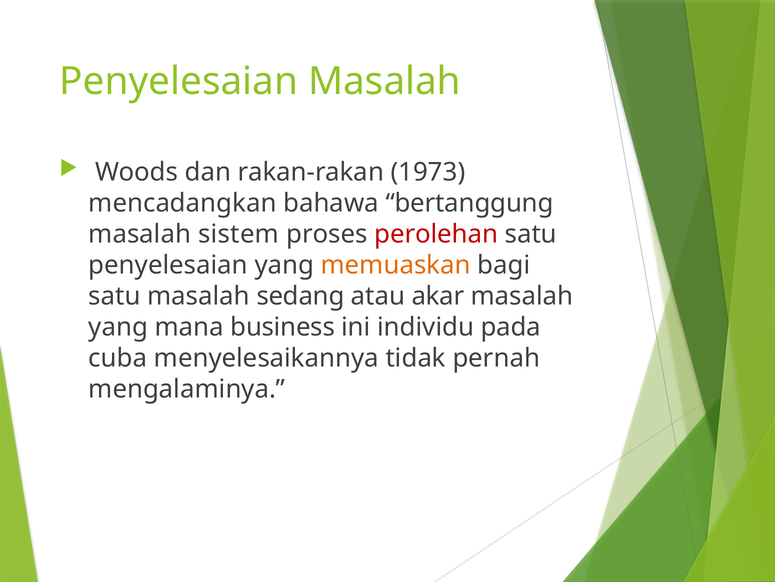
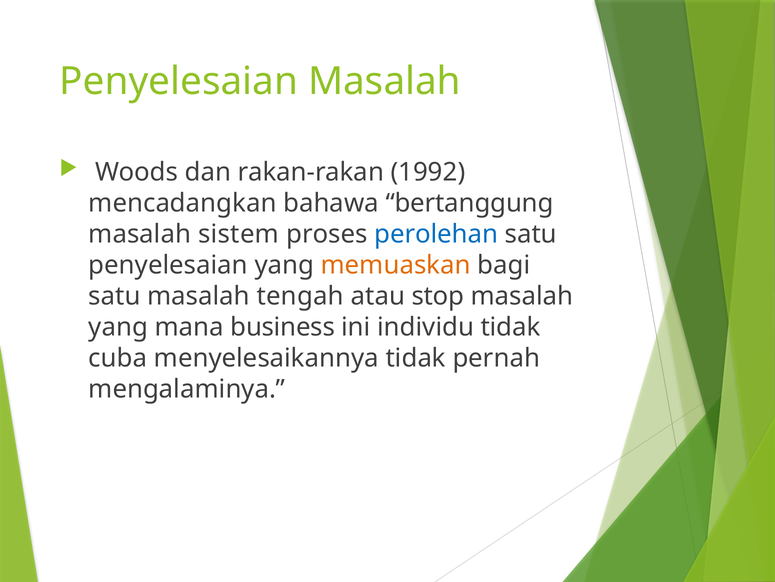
1973: 1973 -> 1992
perolehan colour: red -> blue
sedang: sedang -> tengah
akar: akar -> stop
individu pada: pada -> tidak
